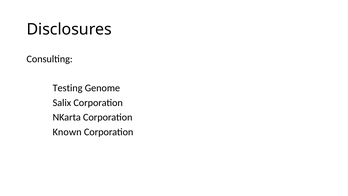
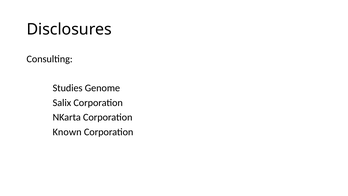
Testing: Testing -> Studies
